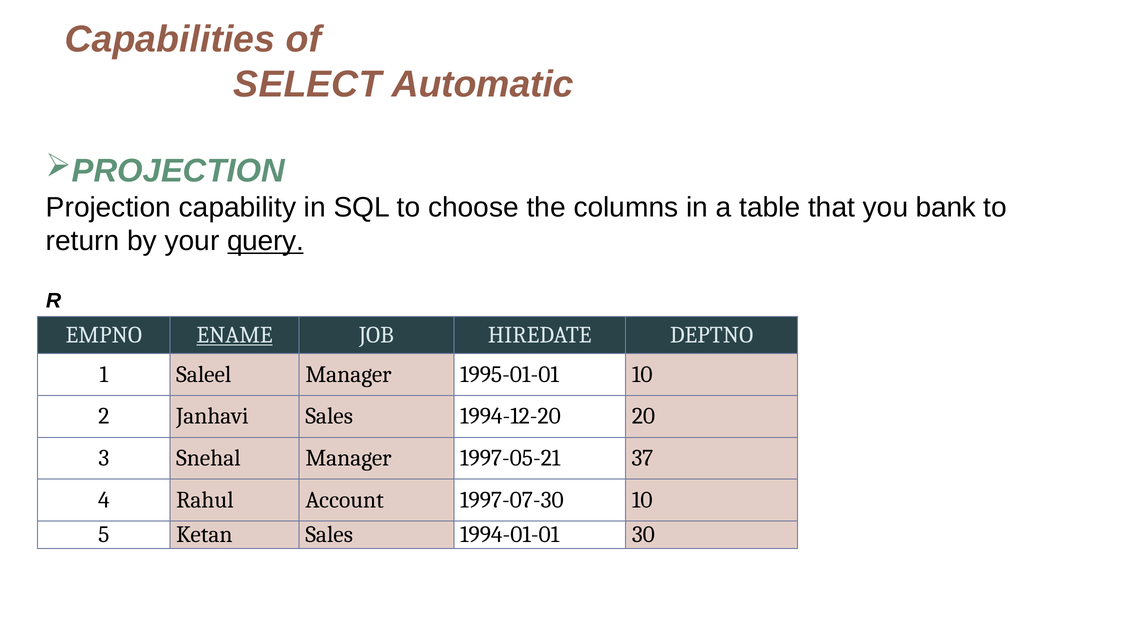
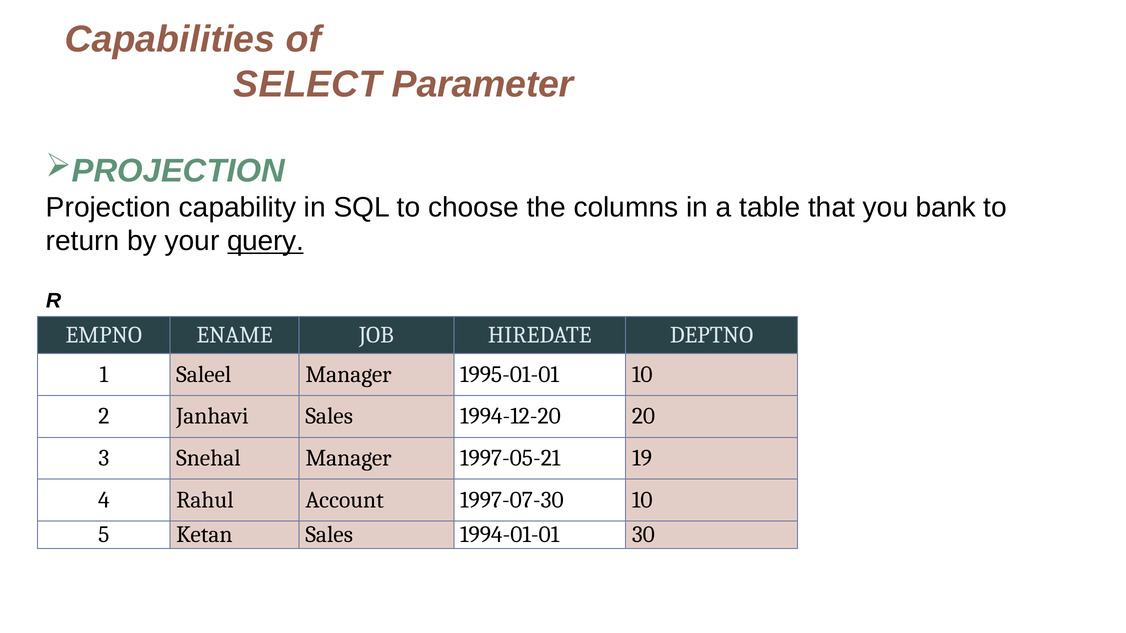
Automatic: Automatic -> Parameter
ENAME underline: present -> none
37: 37 -> 19
